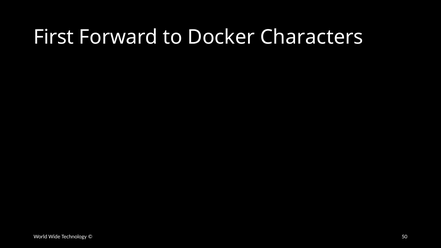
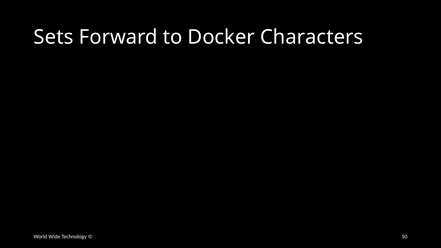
First: First -> Sets
